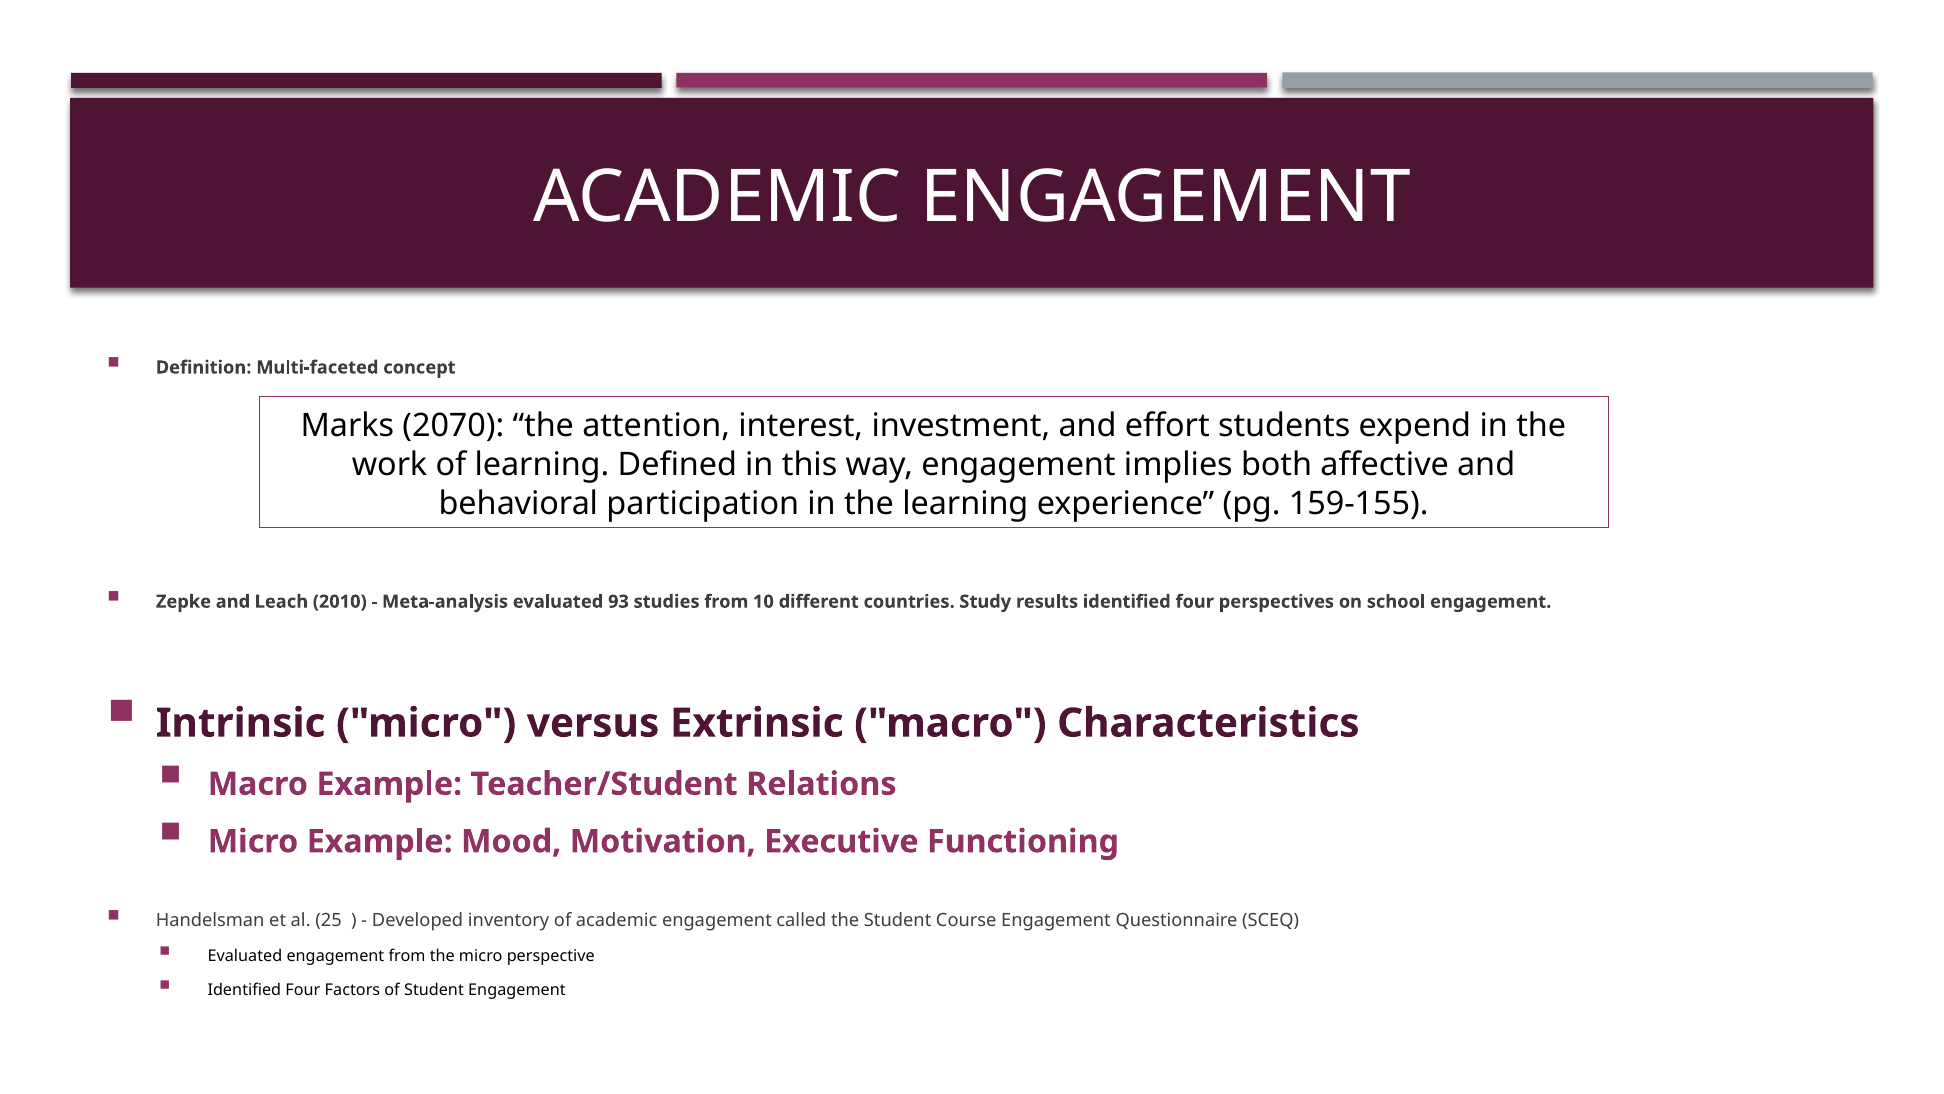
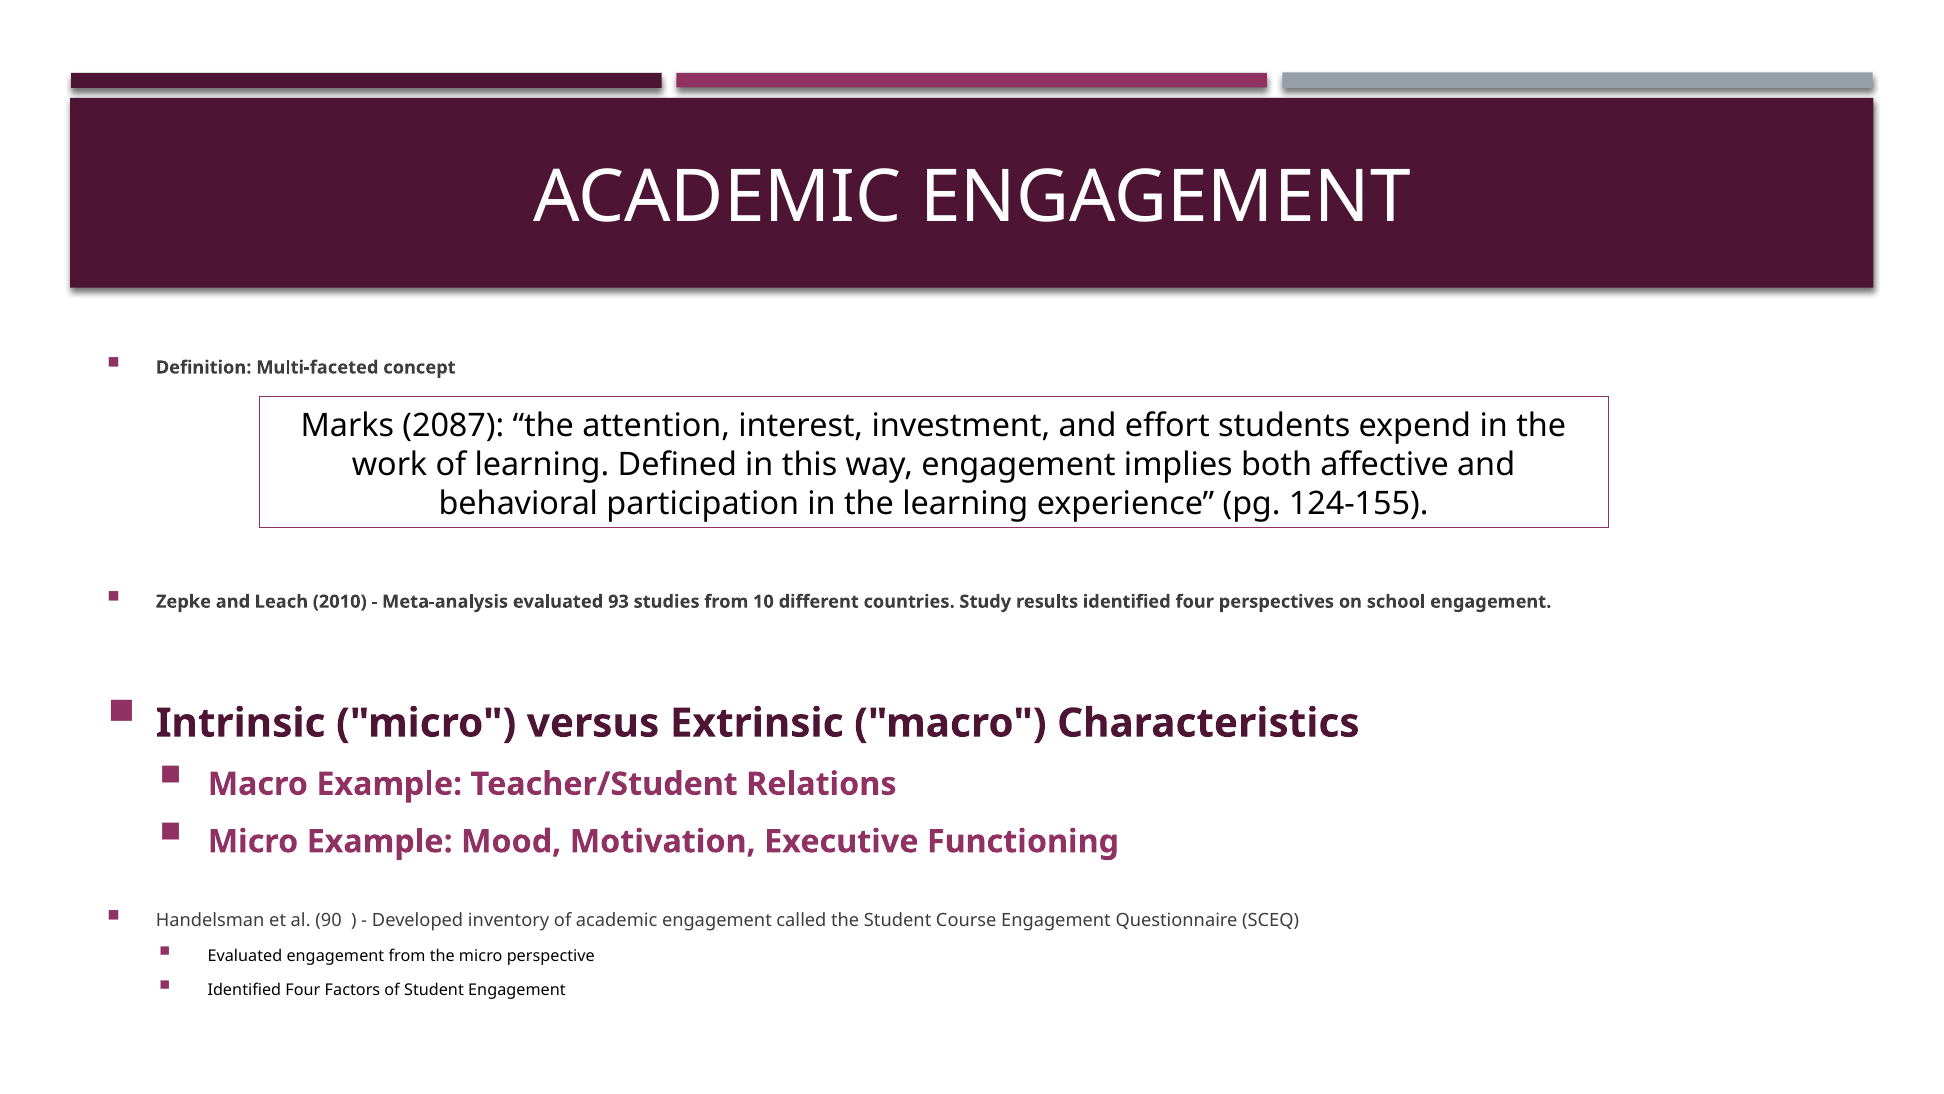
2070: 2070 -> 2087
159-155: 159-155 -> 124-155
25: 25 -> 90
